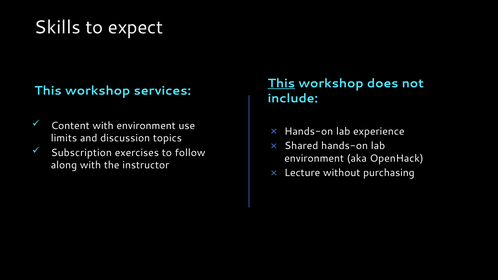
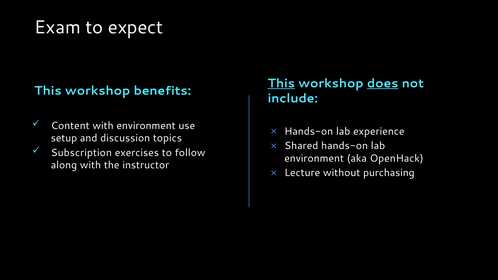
Skills: Skills -> Exam
does underline: none -> present
services: services -> benefits
limits: limits -> setup
